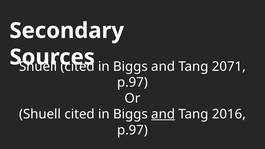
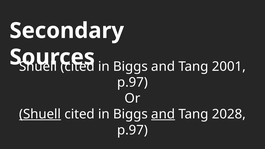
2071: 2071 -> 2001
Shuell at (40, 114) underline: none -> present
2016: 2016 -> 2028
